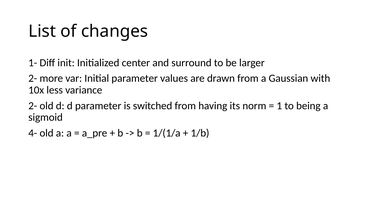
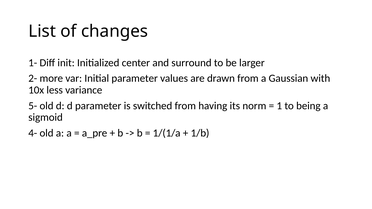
2- at (33, 106): 2- -> 5-
